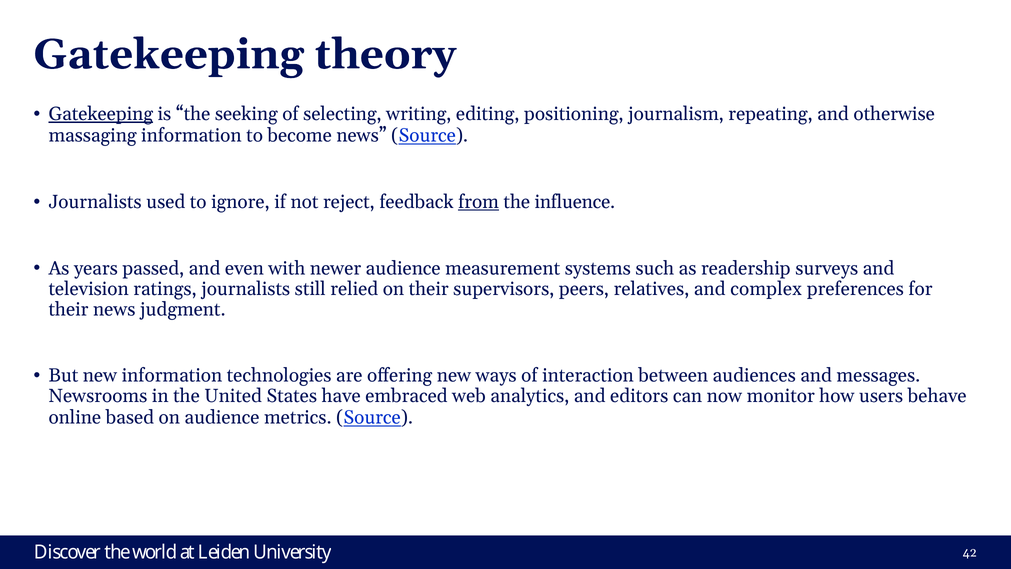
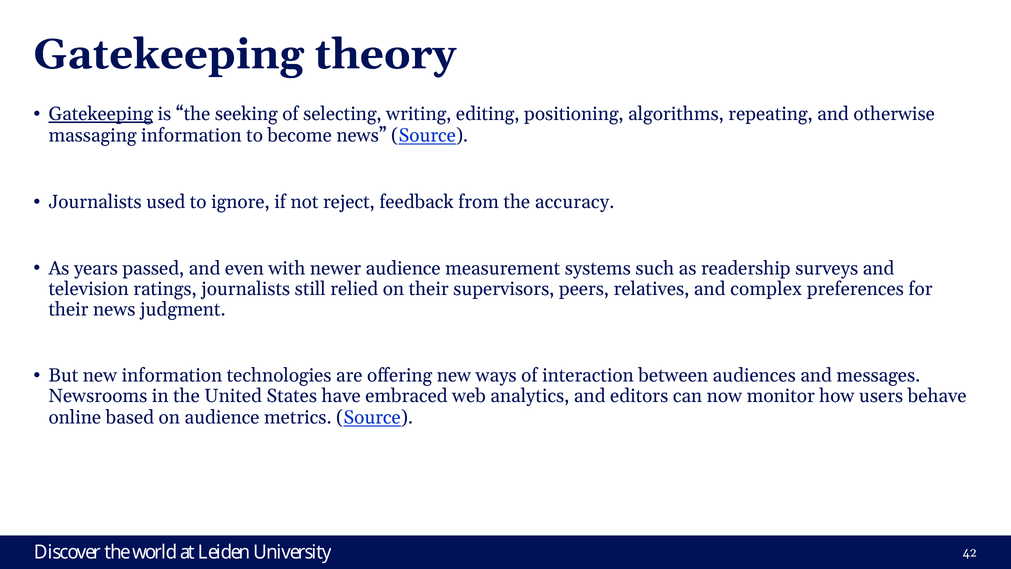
journalism: journalism -> algorithms
from underline: present -> none
influence: influence -> accuracy
